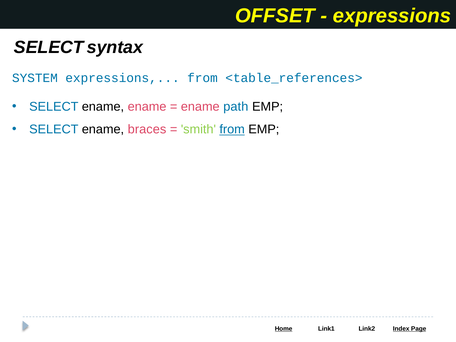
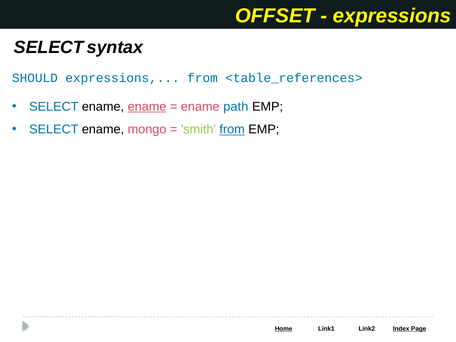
SYSTEM: SYSTEM -> SHOULD
ename at (147, 107) underline: none -> present
braces: braces -> mongo
